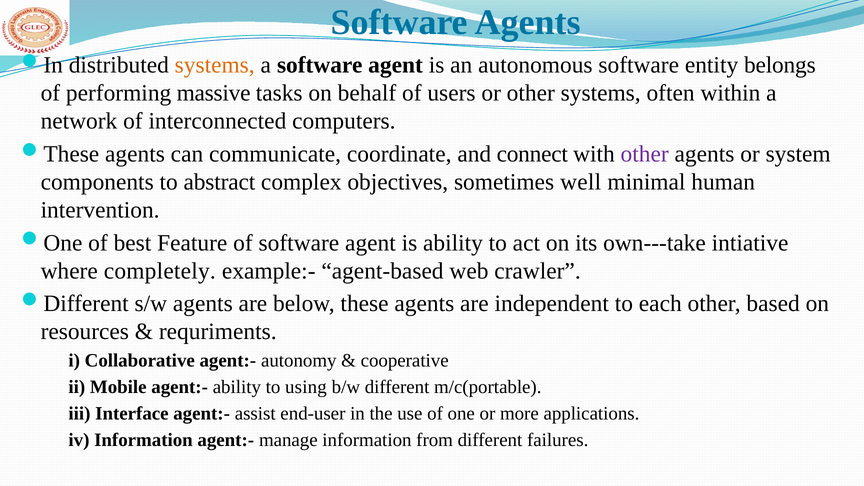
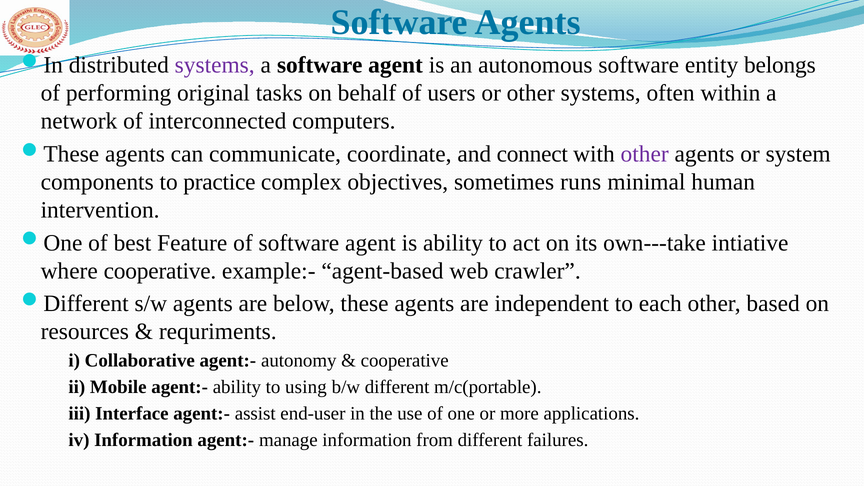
systems at (215, 65) colour: orange -> purple
massive: massive -> original
abstract: abstract -> practice
well: well -> runs
where completely: completely -> cooperative
